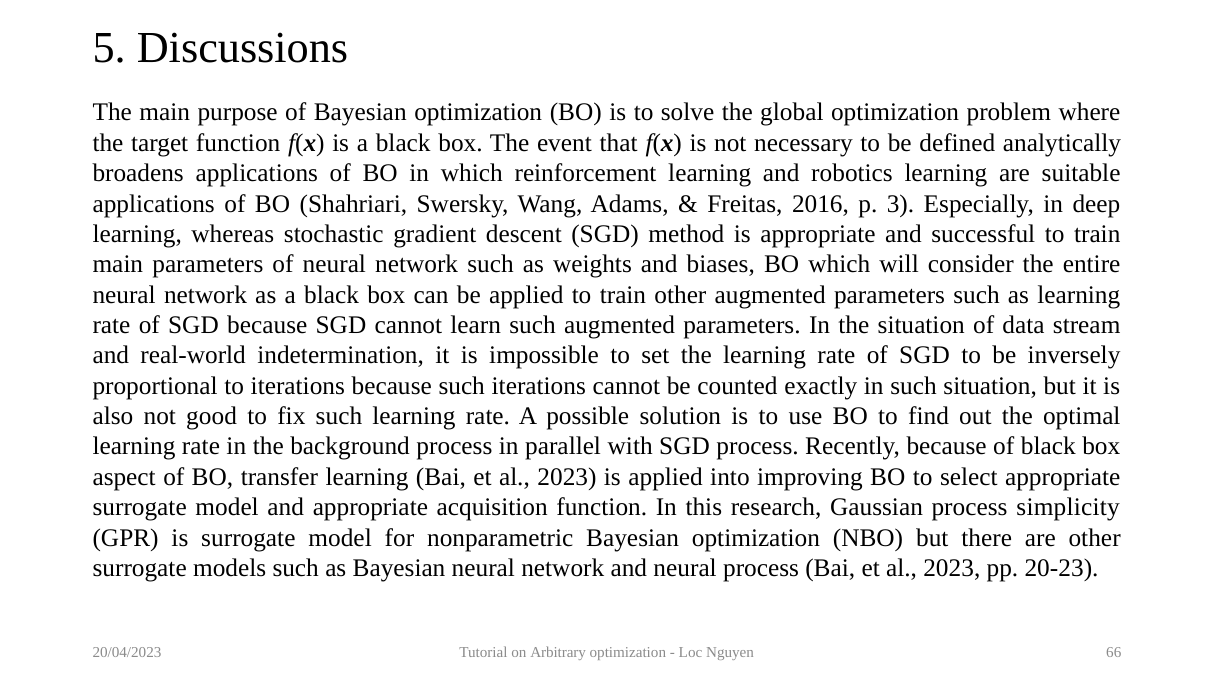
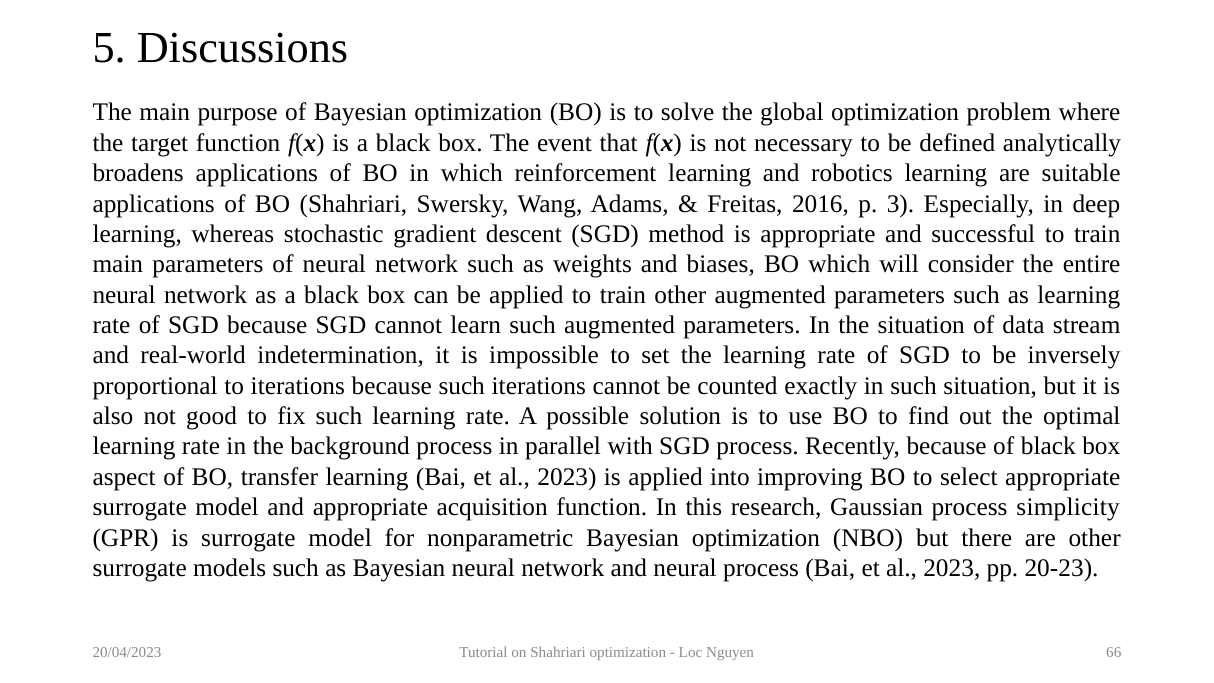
on Arbitrary: Arbitrary -> Shahriari
